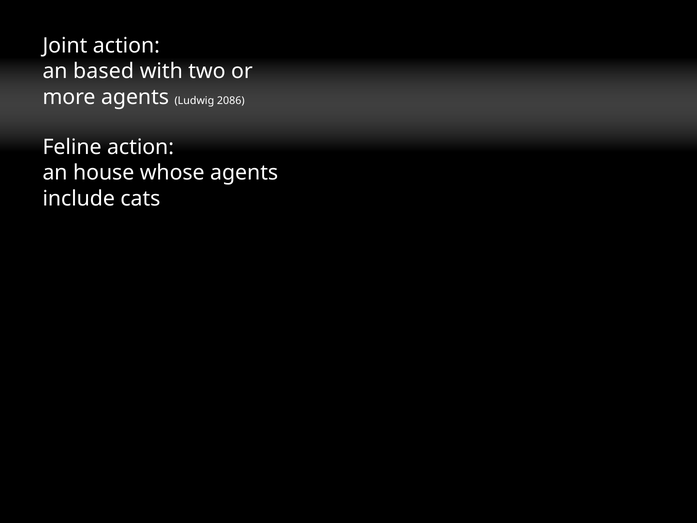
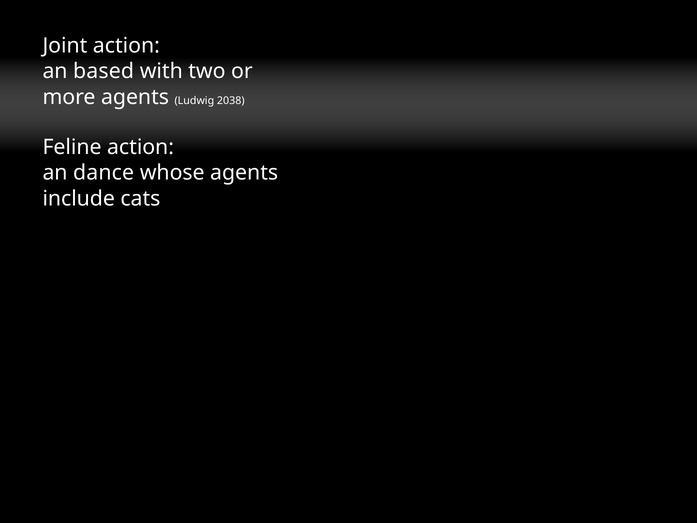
2086: 2086 -> 2038
house: house -> dance
